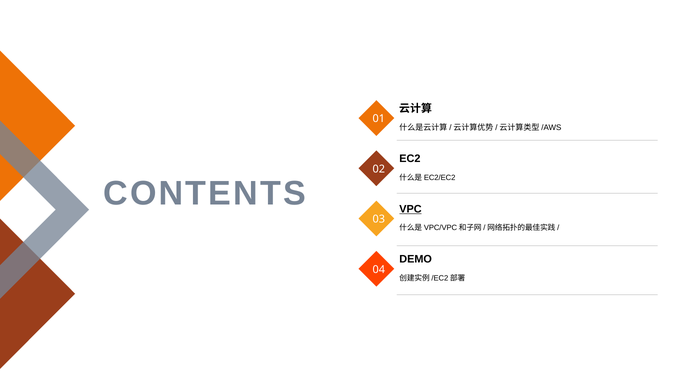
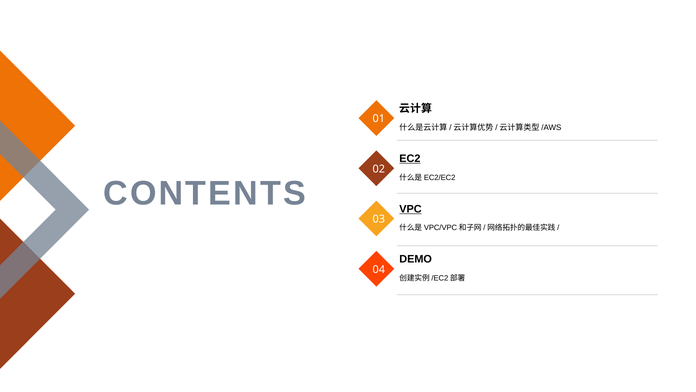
EC2 underline: none -> present
